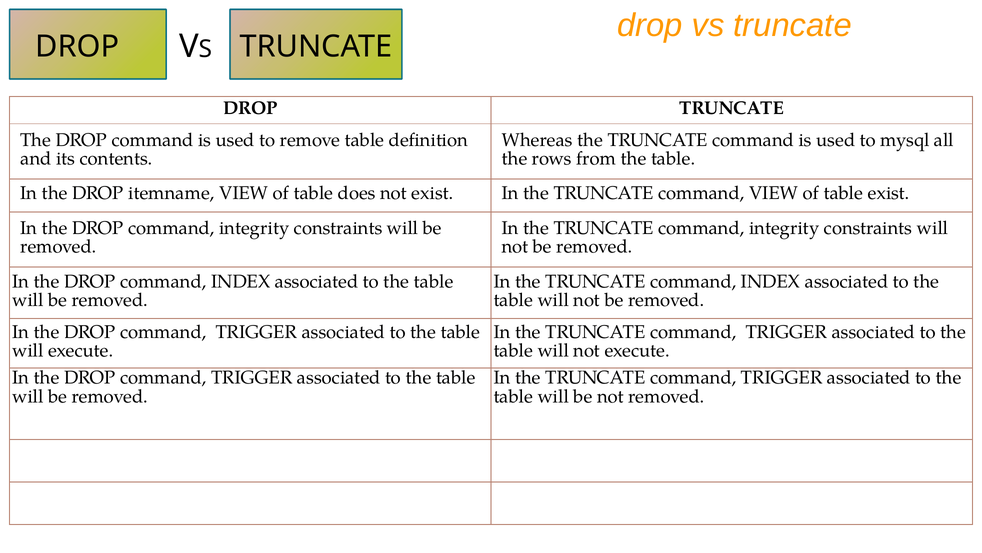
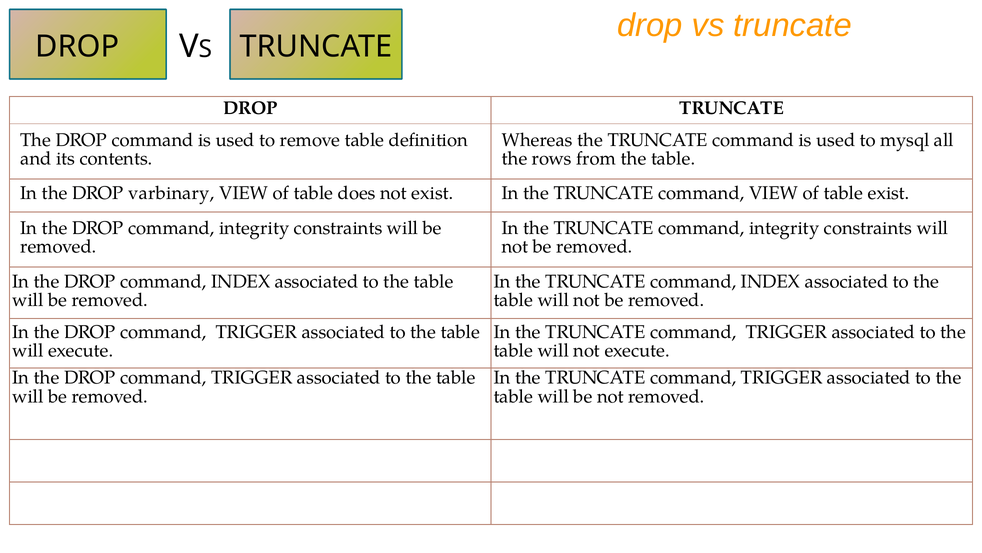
itemname: itemname -> varbinary
